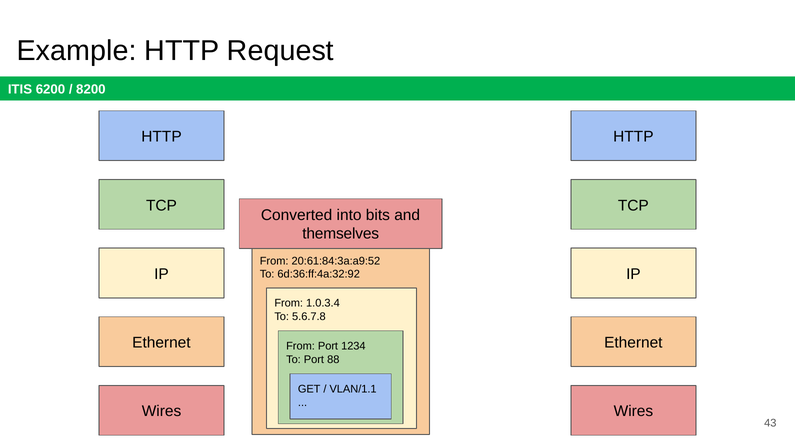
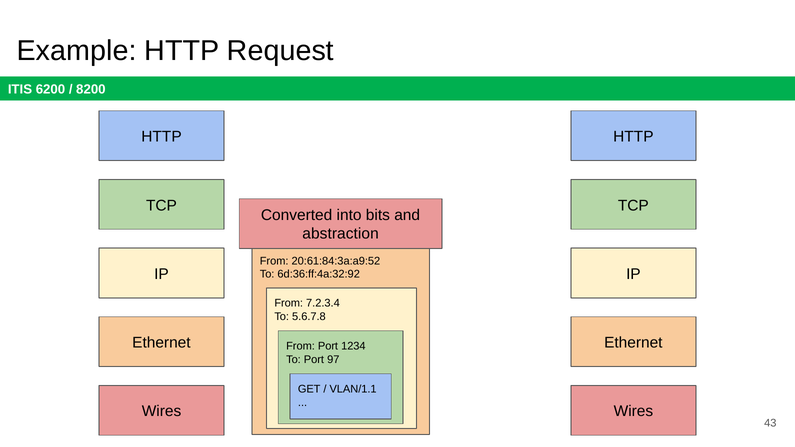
themselves: themselves -> abstraction
1.0.3.4: 1.0.3.4 -> 7.2.3.4
88: 88 -> 97
